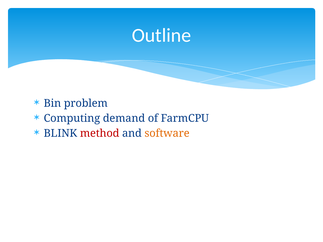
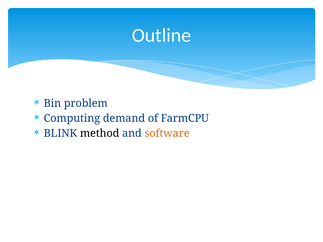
method colour: red -> black
